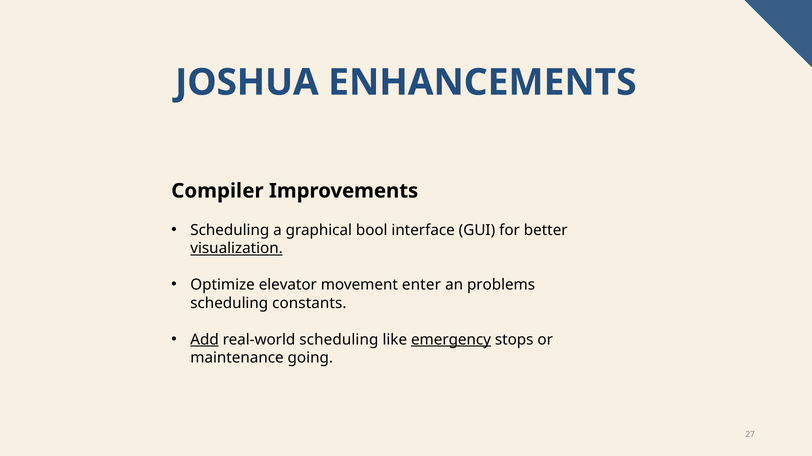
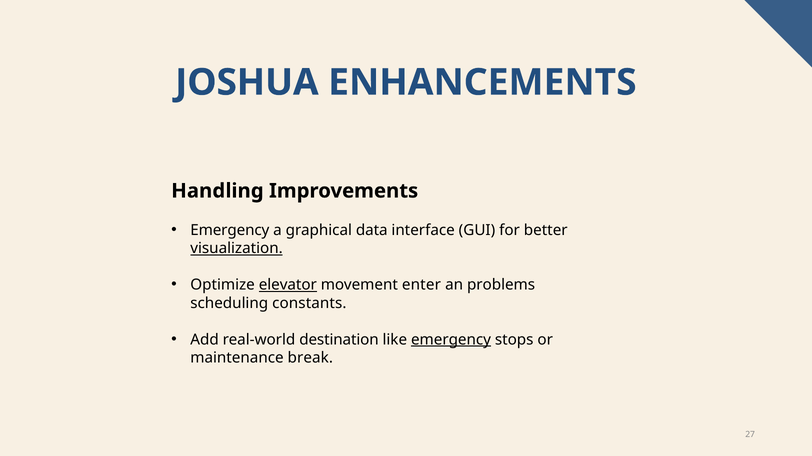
Compiler: Compiler -> Handling
Scheduling at (230, 230): Scheduling -> Emergency
bool: bool -> data
elevator underline: none -> present
Add underline: present -> none
real-world scheduling: scheduling -> destination
going: going -> break
